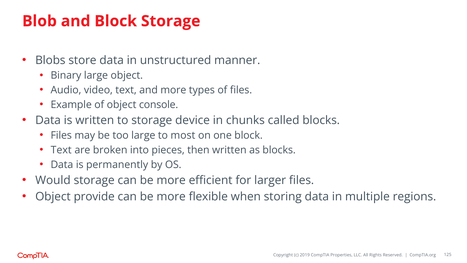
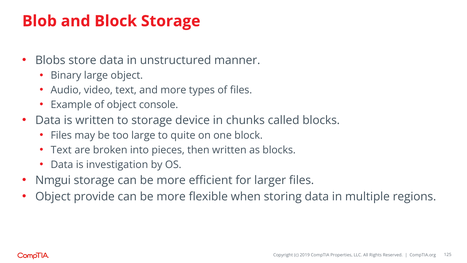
most: most -> quite
permanently: permanently -> investigation
Would: Would -> Nmgui
